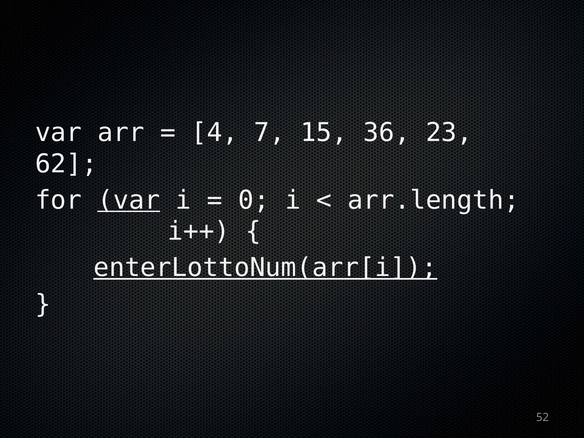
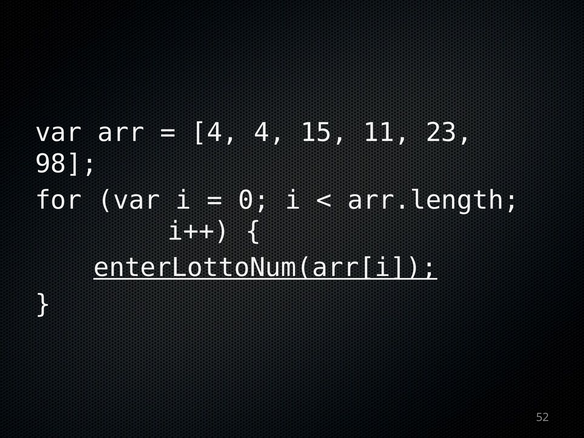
4 7: 7 -> 4
36: 36 -> 11
62: 62 -> 98
var at (129, 200) underline: present -> none
